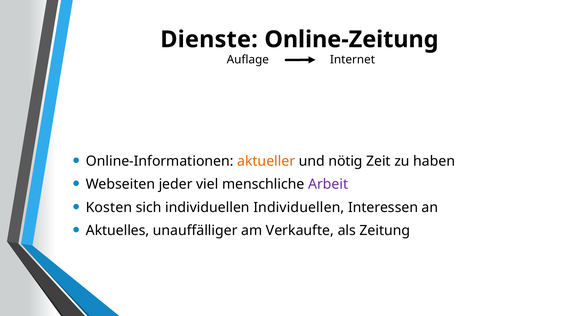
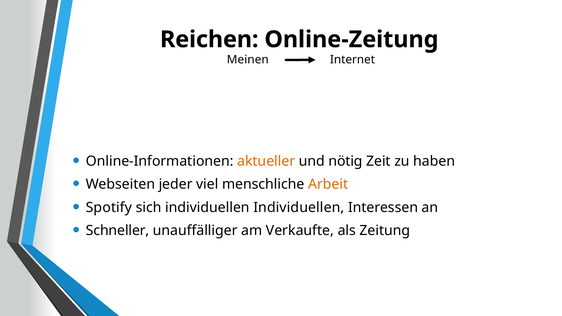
Dienste: Dienste -> Reichen
Auflage: Auflage -> Meinen
Arbeit colour: purple -> orange
Kosten: Kosten -> Spotify
Aktuelles: Aktuelles -> Schneller
